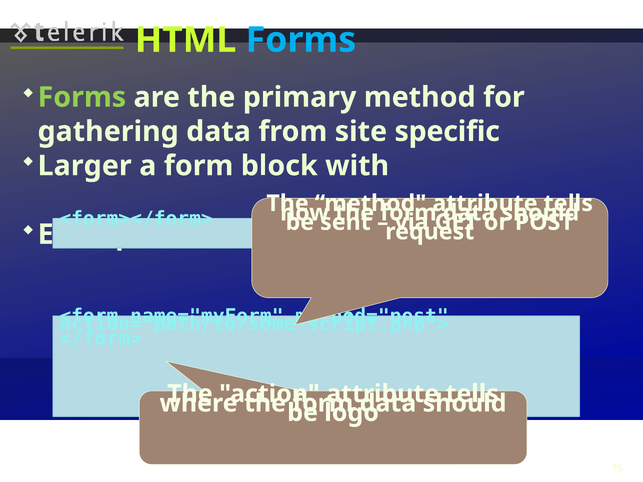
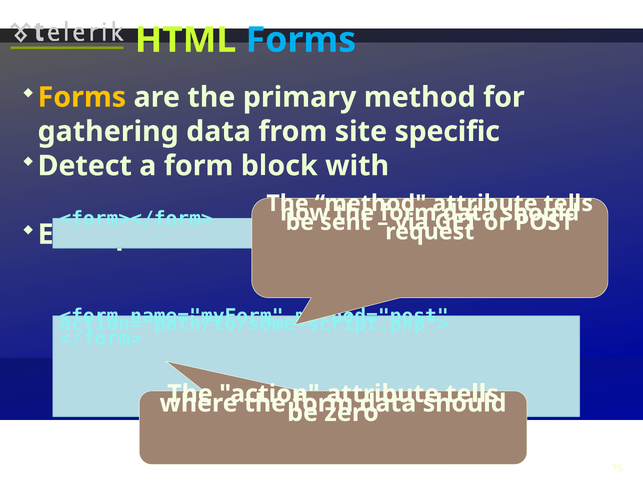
Forms at (82, 97) colour: light green -> yellow
Larger: Larger -> Detect
logo: logo -> zero
